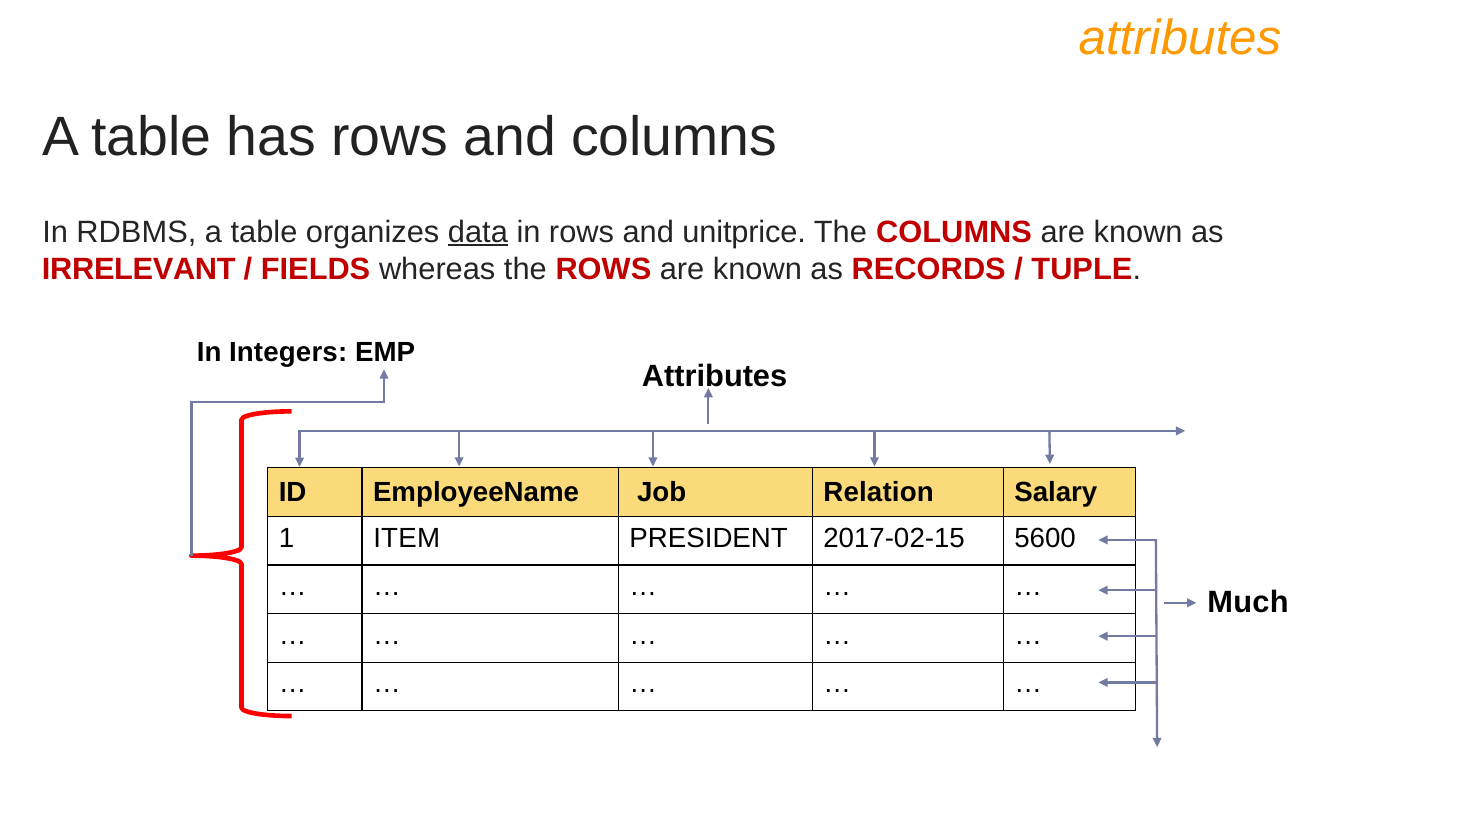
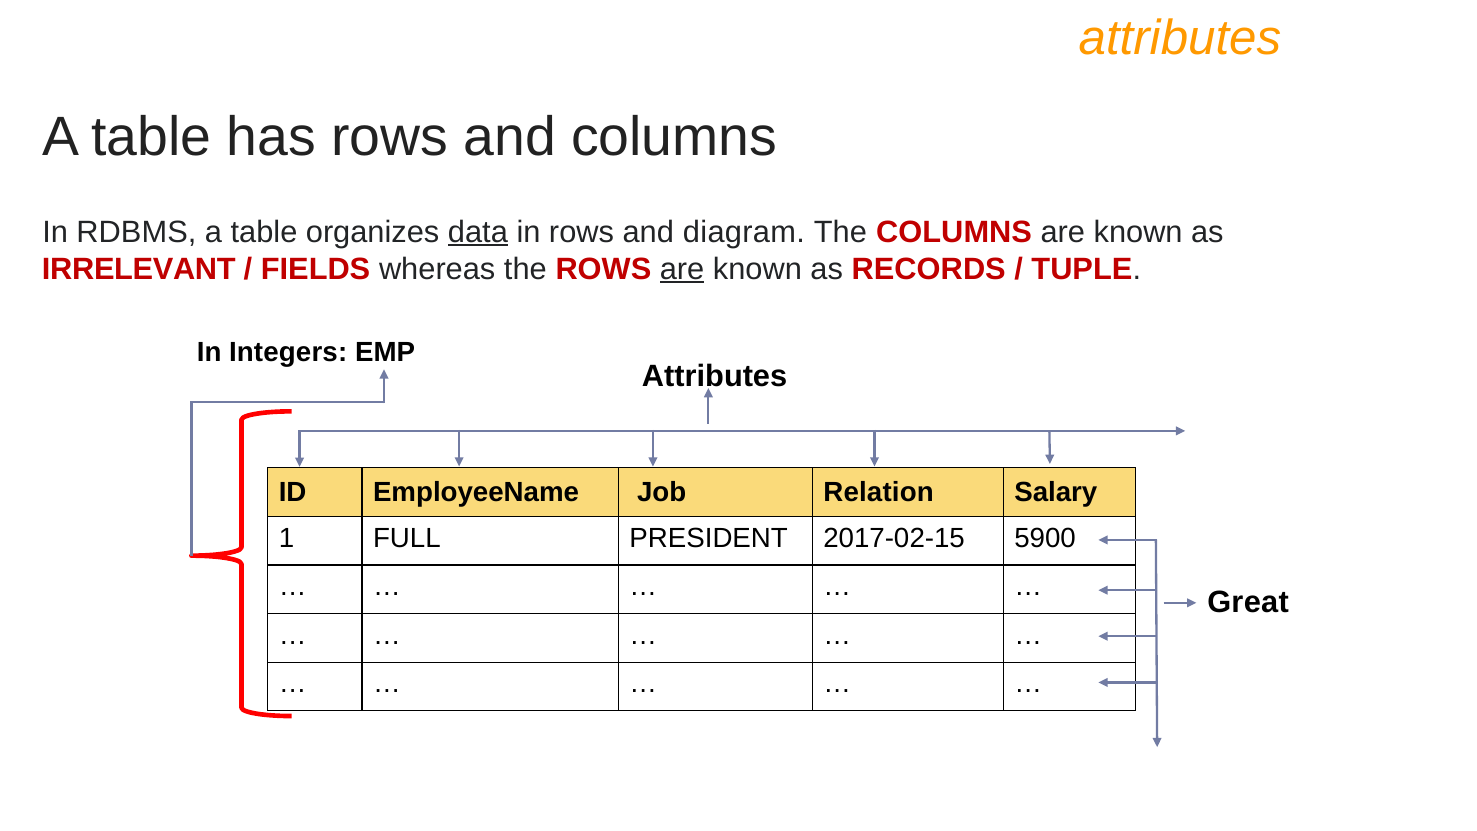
unitprice: unitprice -> diagram
are at (682, 269) underline: none -> present
ITEM: ITEM -> FULL
5600: 5600 -> 5900
Much: Much -> Great
